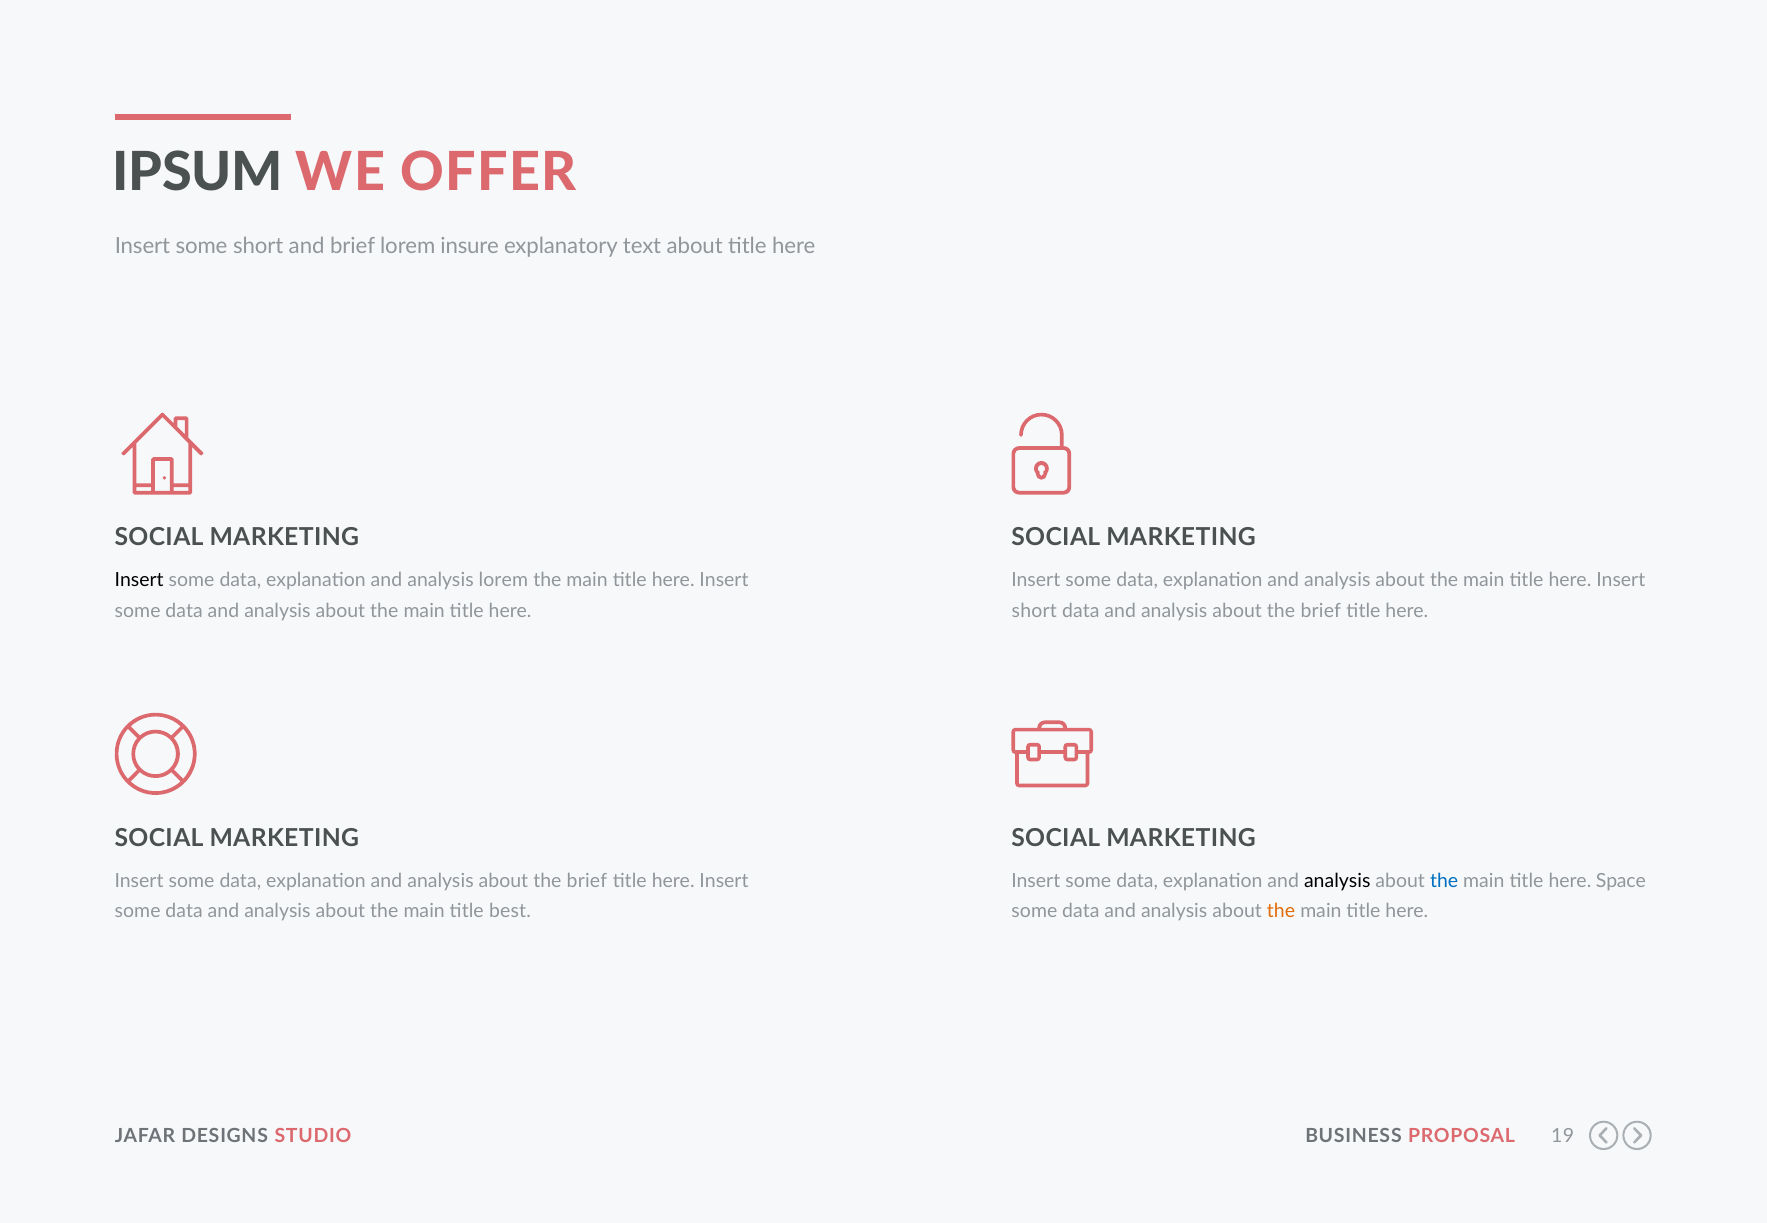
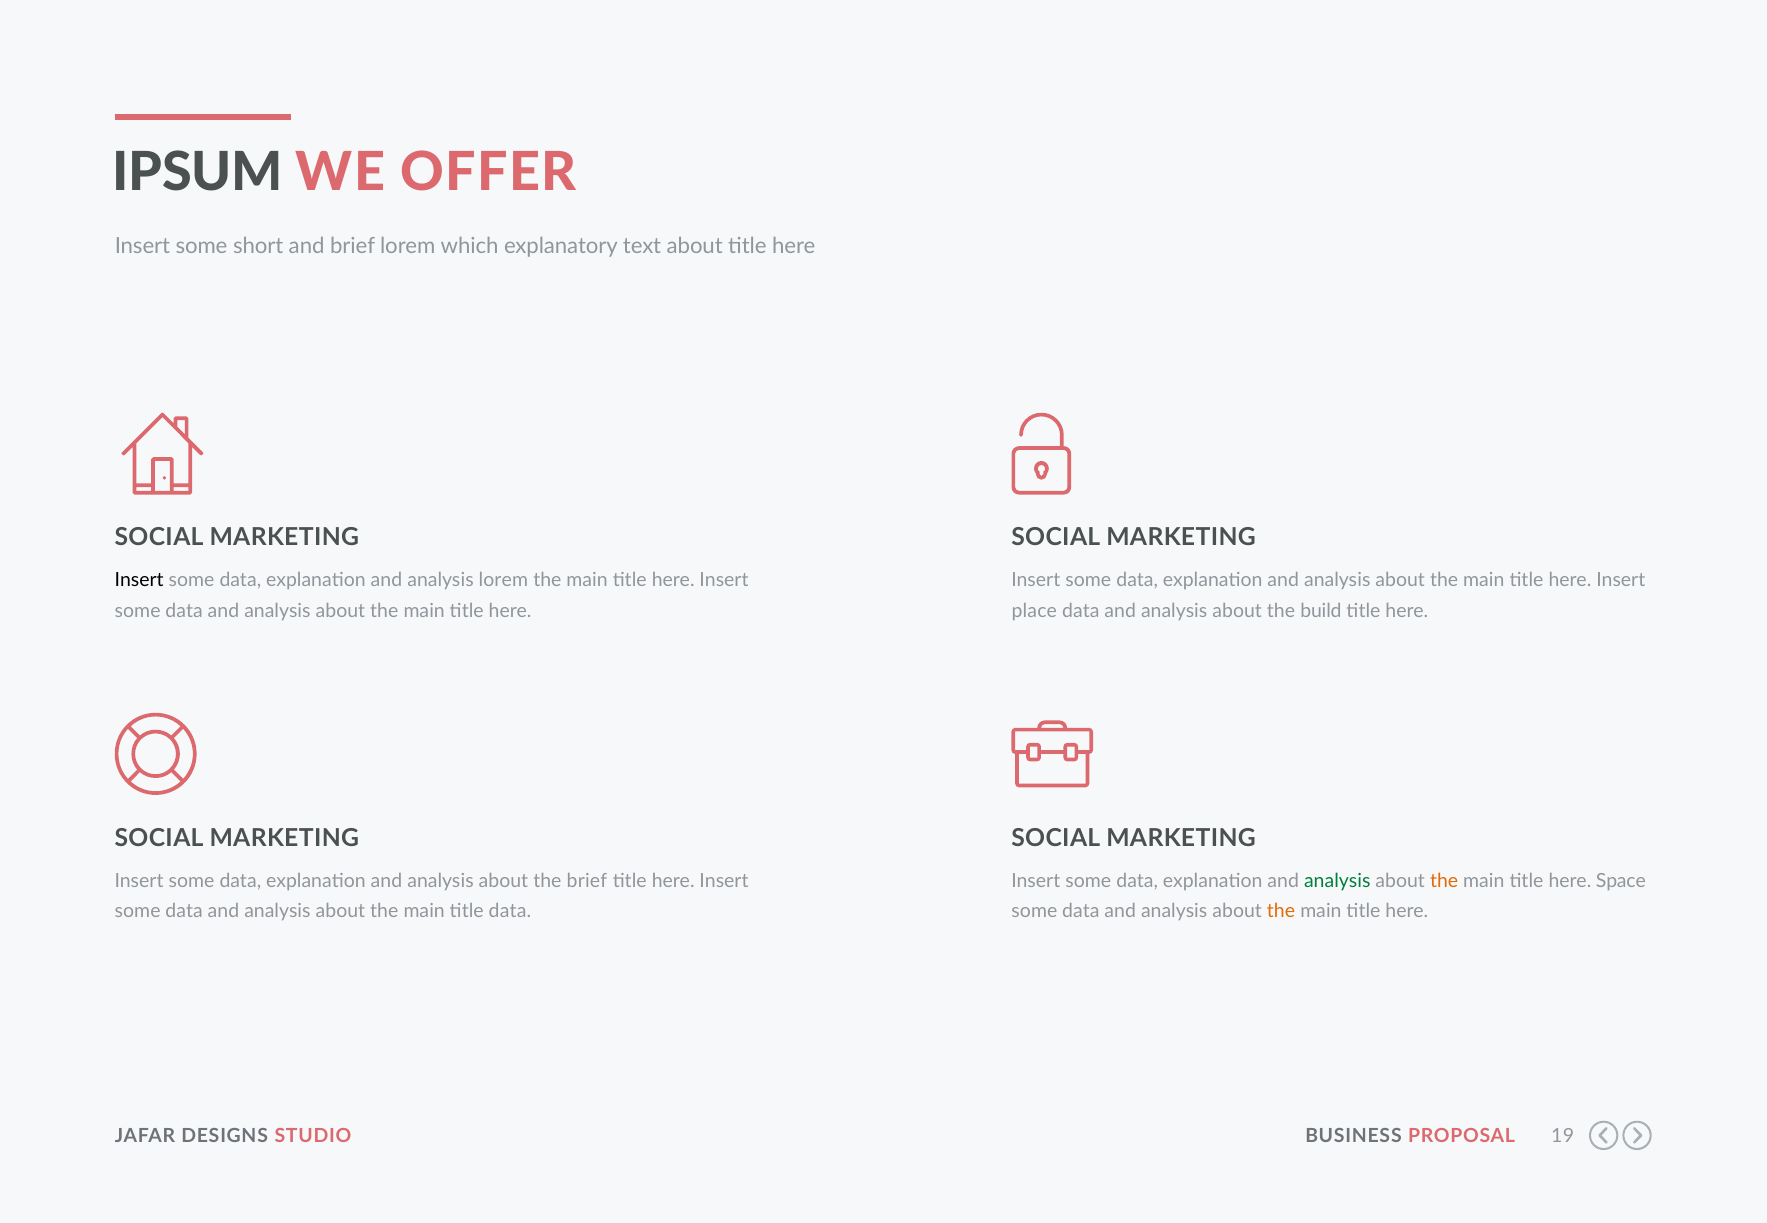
insure: insure -> which
short at (1034, 611): short -> place
brief at (1321, 611): brief -> build
analysis at (1337, 881) colour: black -> green
the at (1444, 881) colour: blue -> orange
title best: best -> data
